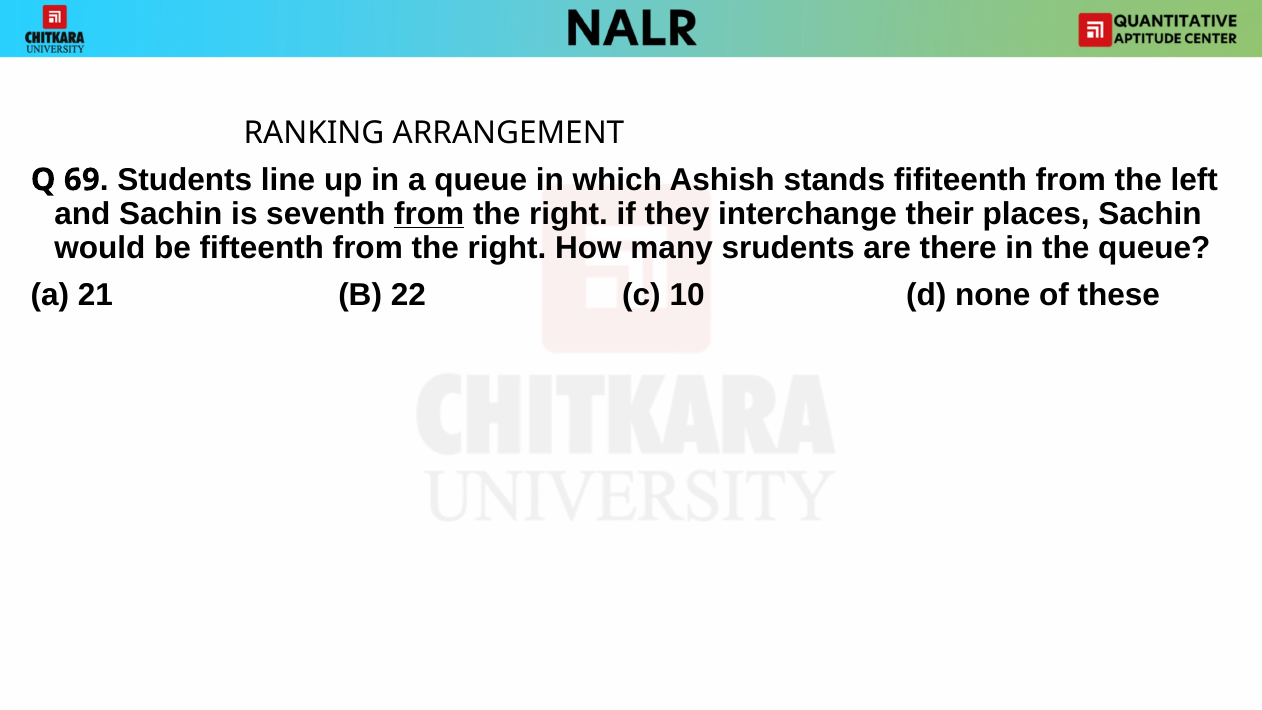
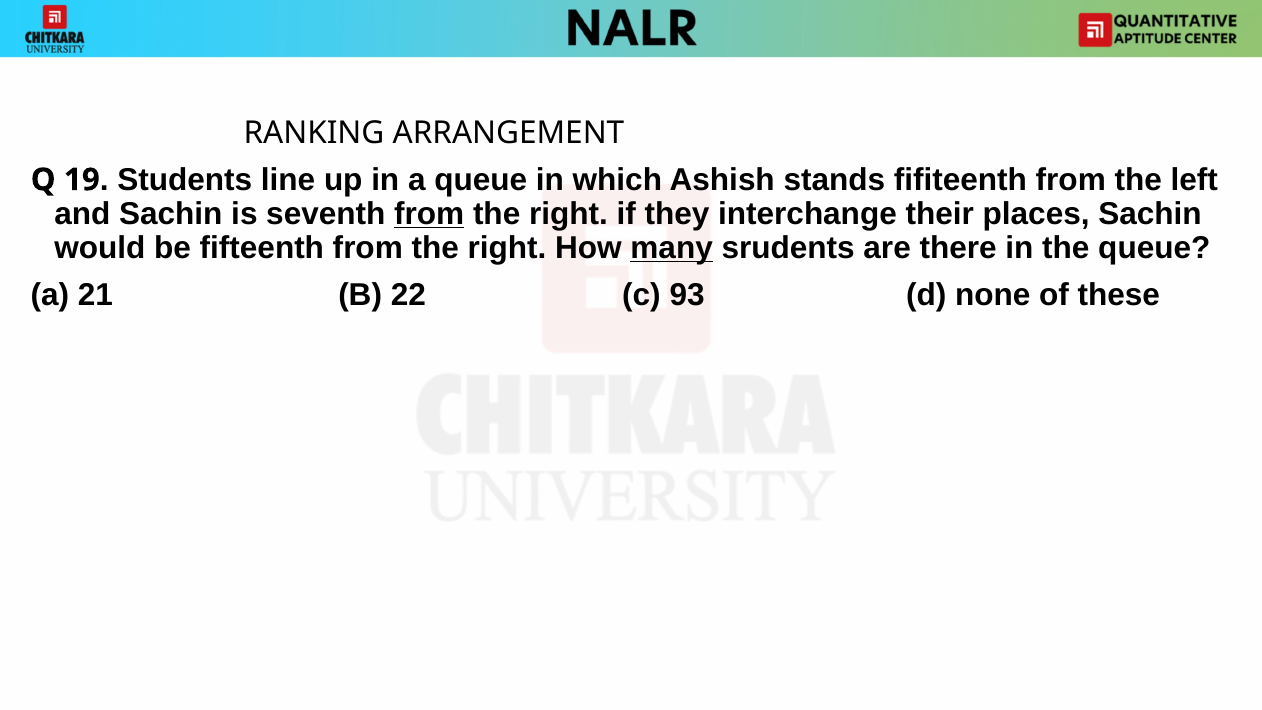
69: 69 -> 19
many underline: none -> present
10: 10 -> 93
